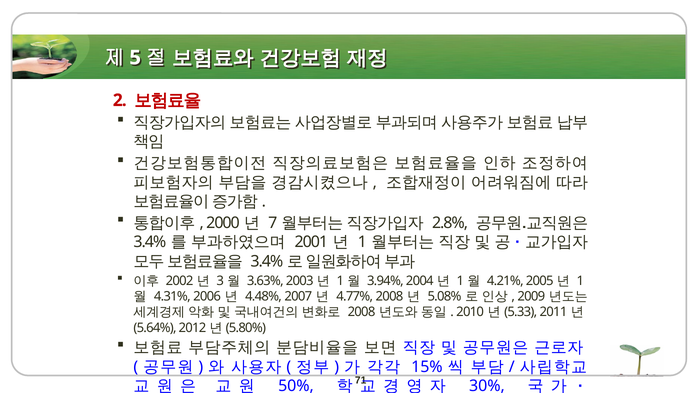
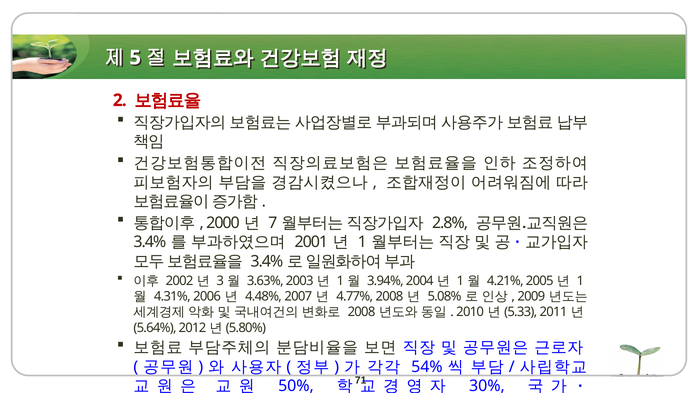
15%: 15% -> 54%
